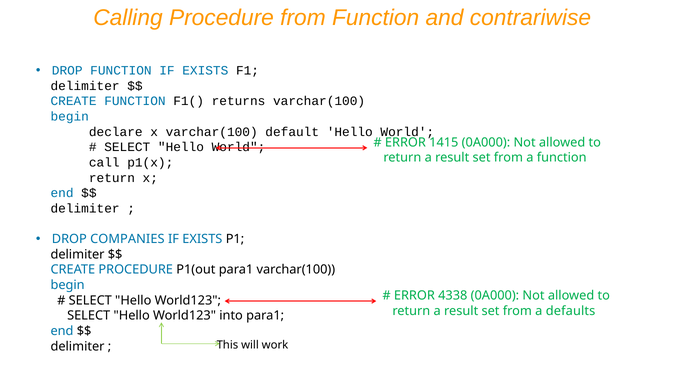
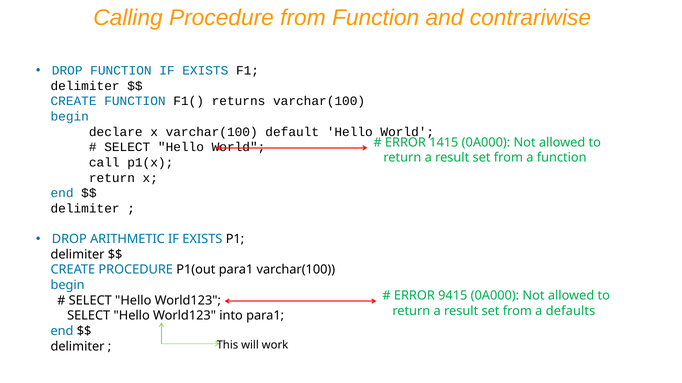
COMPANIES: COMPANIES -> ARITHMETIC
4338: 4338 -> 9415
